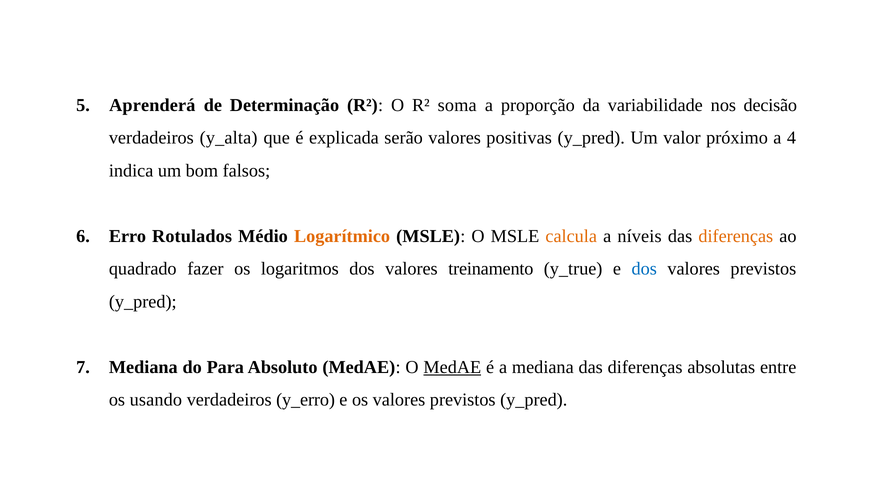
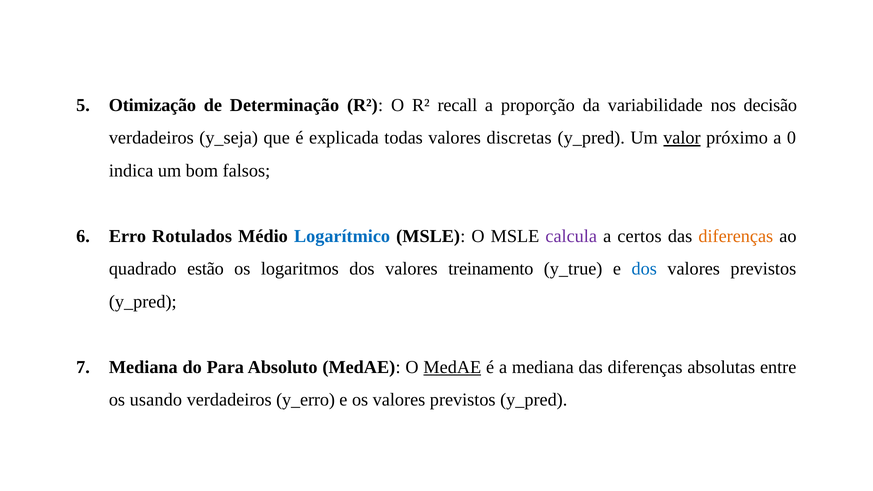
Aprenderá: Aprenderá -> Otimização
soma: soma -> recall
y_alta: y_alta -> y_seja
serão: serão -> todas
positivas: positivas -> discretas
valor underline: none -> present
4: 4 -> 0
Logarítmico colour: orange -> blue
calcula colour: orange -> purple
níveis: níveis -> certos
fazer: fazer -> estão
